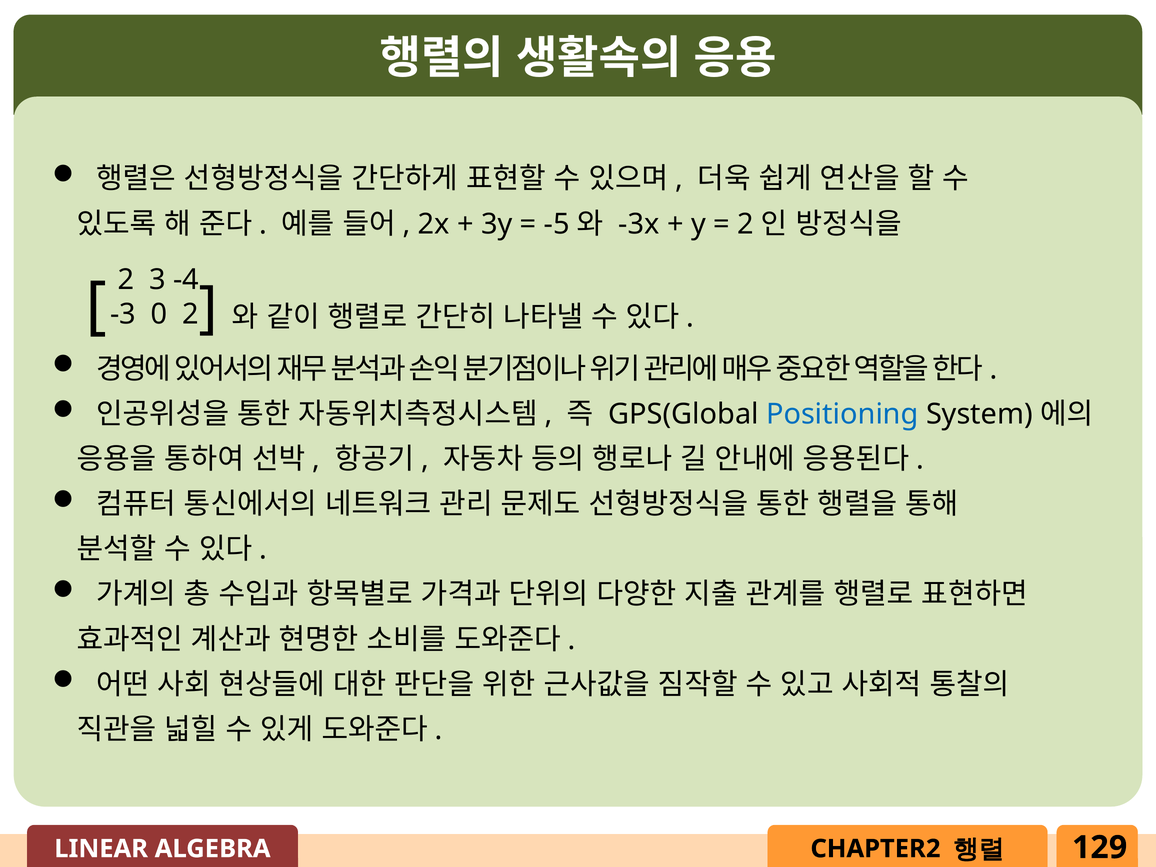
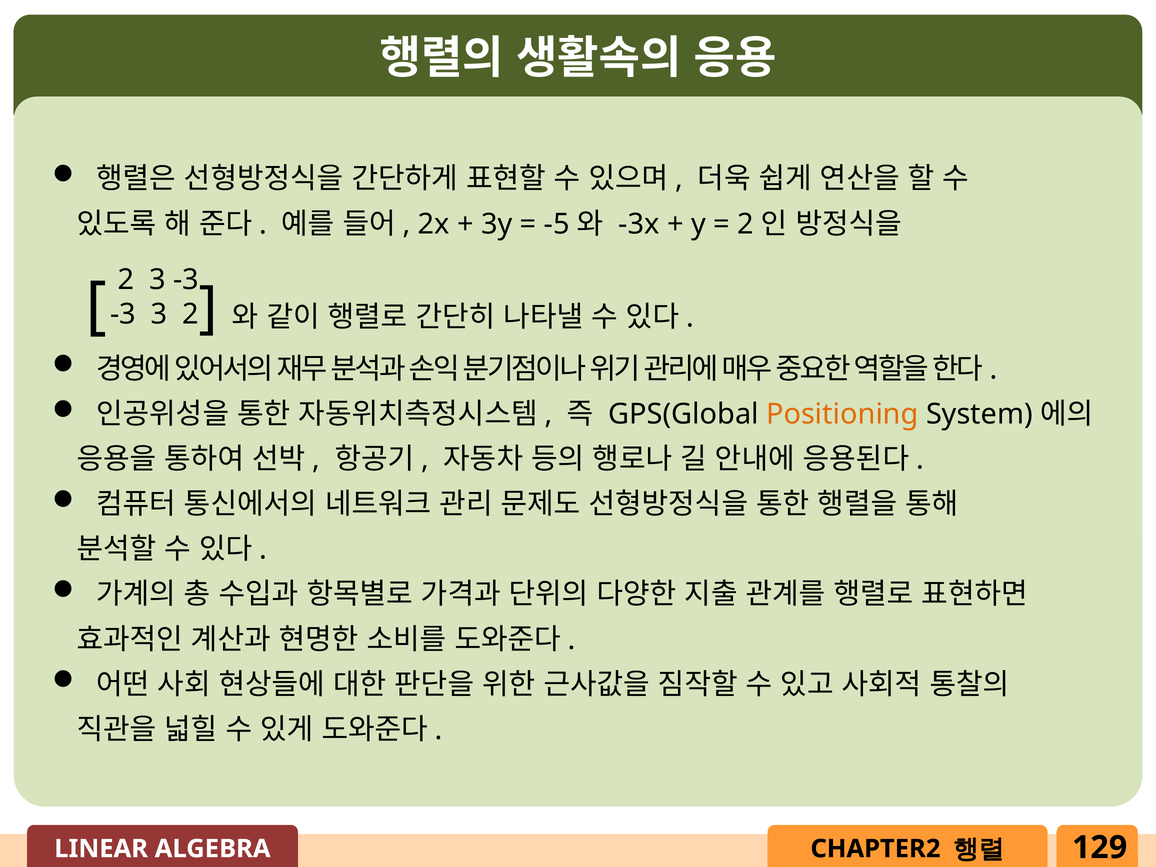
3 -4: -4 -> -3
-3 0: 0 -> 3
Positioning colour: blue -> orange
